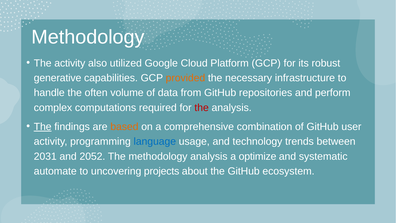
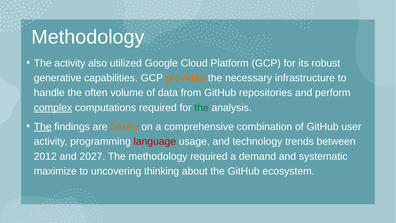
complex underline: none -> present
the at (202, 108) colour: red -> green
language colour: blue -> red
2031: 2031 -> 2012
2052: 2052 -> 2027
methodology analysis: analysis -> required
optimize: optimize -> demand
automate: automate -> maximize
projects: projects -> thinking
